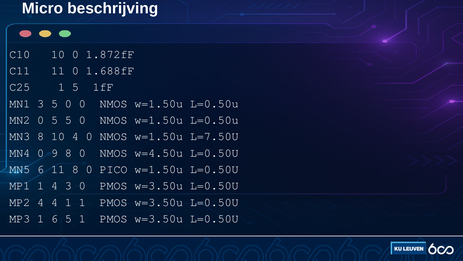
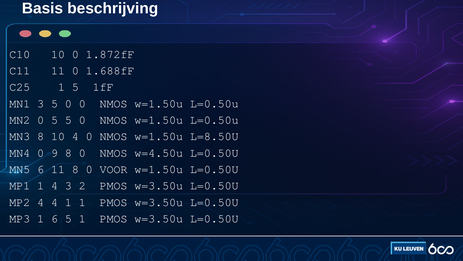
Micro: Micro -> Basis
L=7.50U: L=7.50U -> L=8.50U
PICO: PICO -> VOOR
3 0: 0 -> 2
